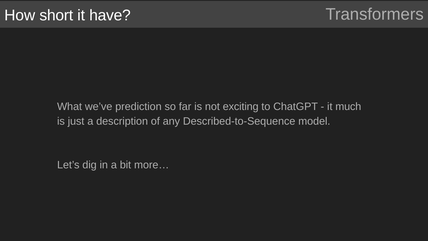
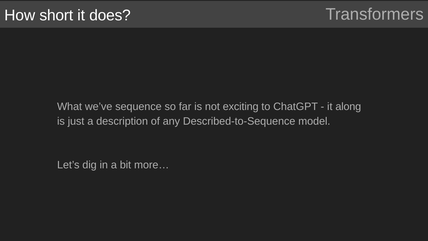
have: have -> does
prediction: prediction -> sequence
much: much -> along
